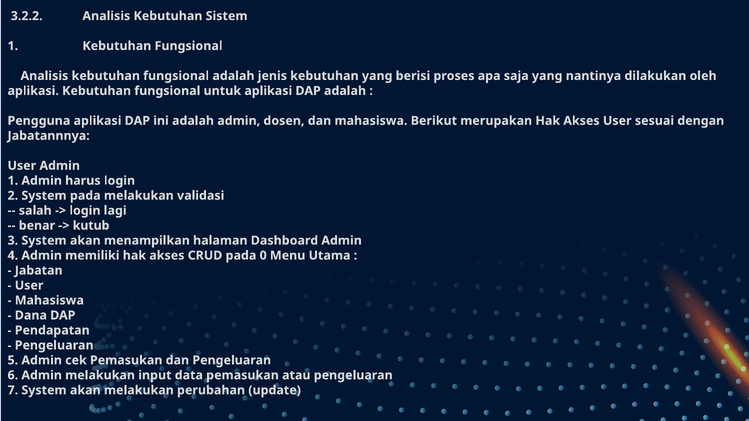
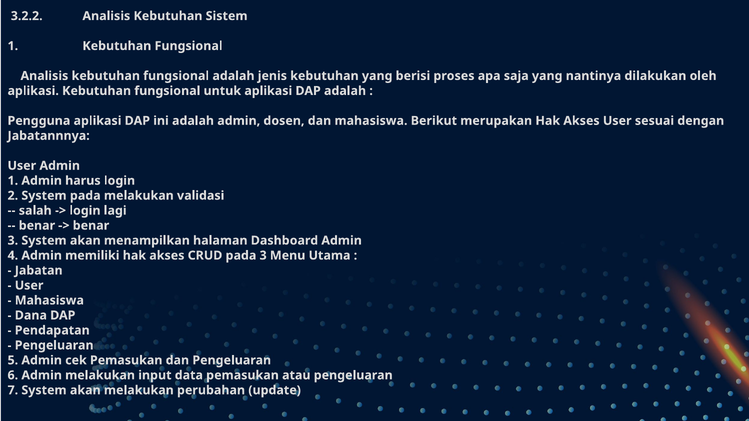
kutub at (91, 226): kutub -> benar
pada 0: 0 -> 3
